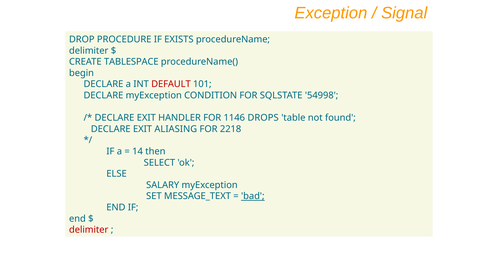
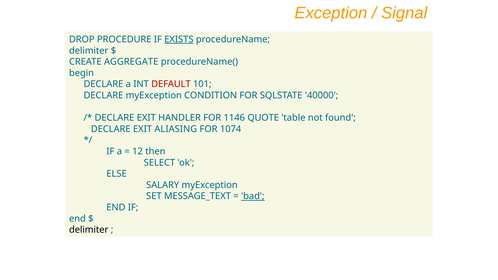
EXISTS underline: none -> present
TABLESPACE: TABLESPACE -> AGGREGATE
54998: 54998 -> 40000
DROPS: DROPS -> QUOTE
2218: 2218 -> 1074
14: 14 -> 12
delimiter at (89, 230) colour: red -> black
